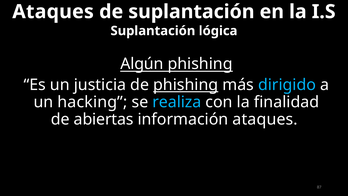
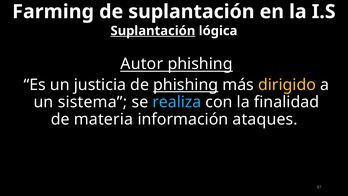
Ataques at (53, 12): Ataques -> Farming
Suplantación at (153, 31) underline: none -> present
Algún: Algún -> Autor
dirigido colour: light blue -> yellow
hacking: hacking -> sistema
abiertas: abiertas -> materia
